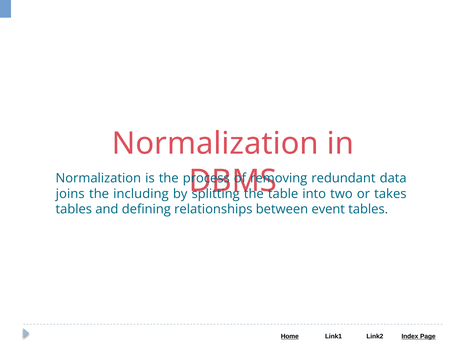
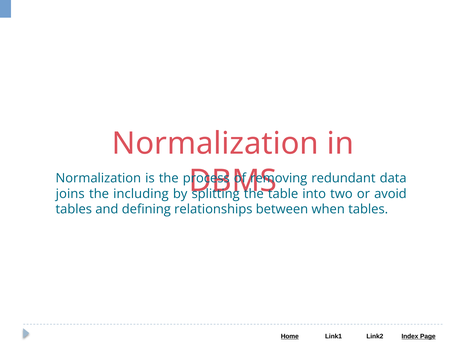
takes: takes -> avoid
event: event -> when
